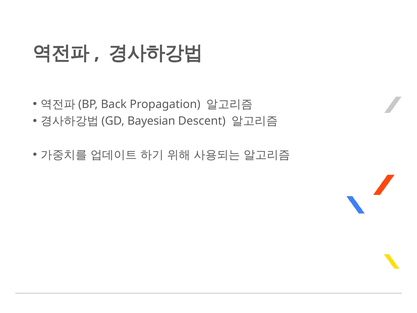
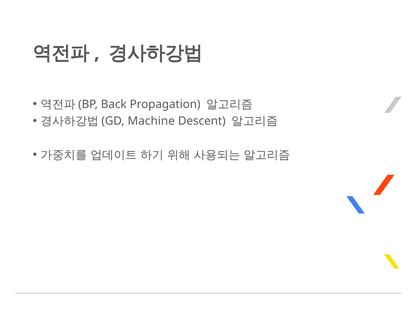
Bayesian: Bayesian -> Machine
